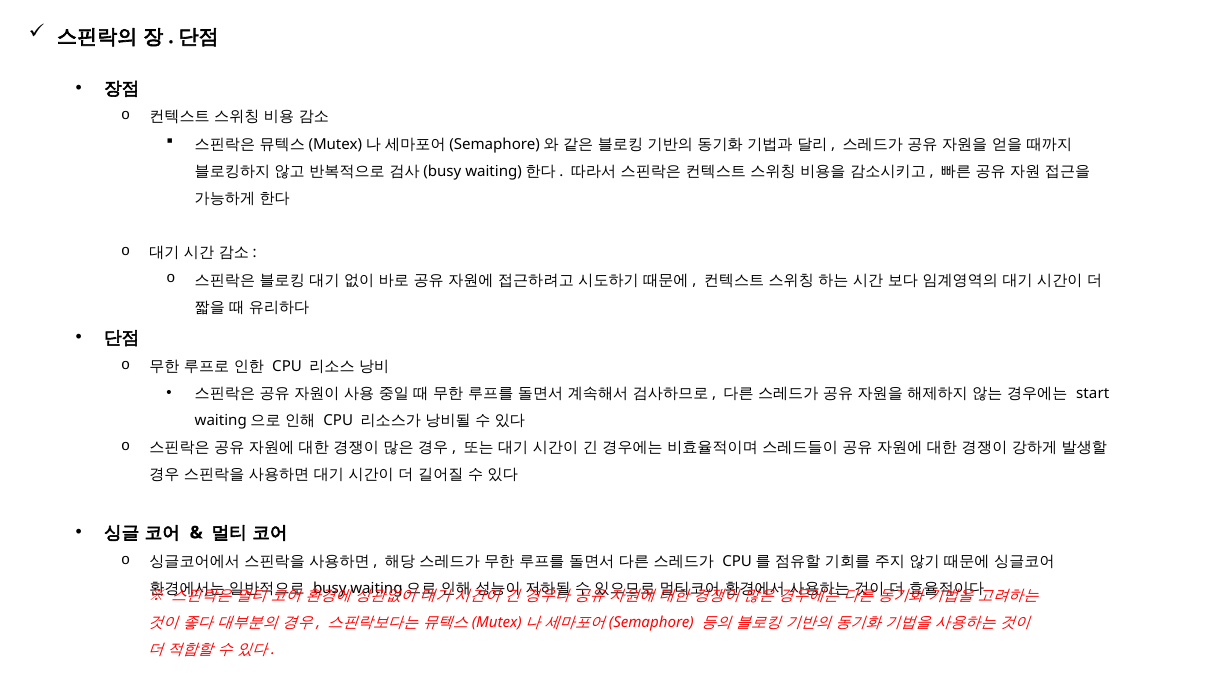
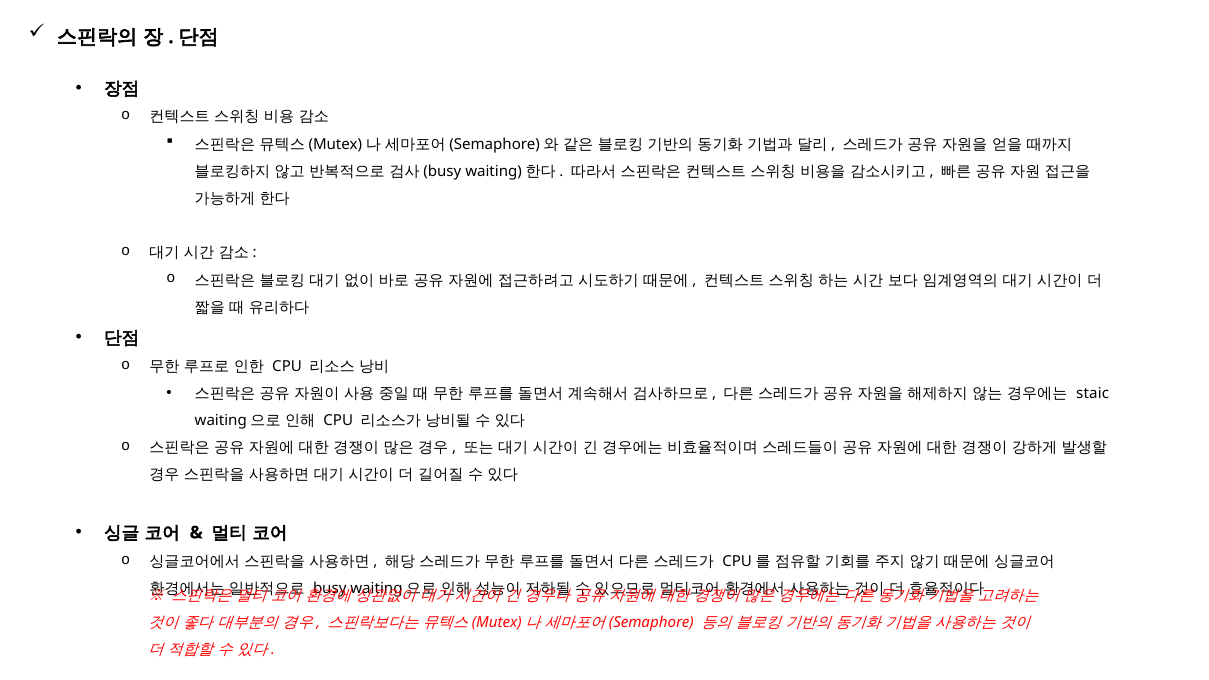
start: start -> staic
